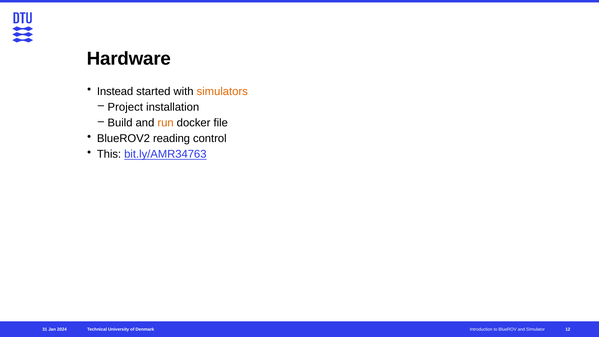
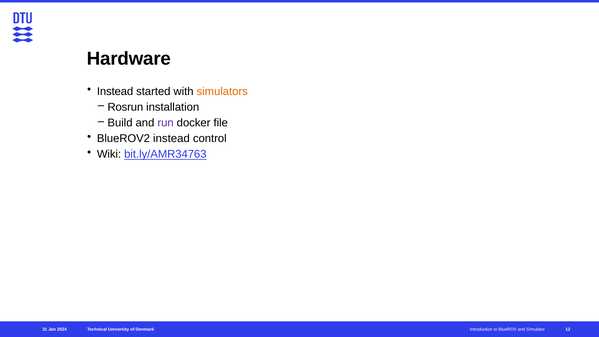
Project: Project -> Rosrun
run colour: orange -> purple
BlueROV2 reading: reading -> instead
This: This -> Wiki
